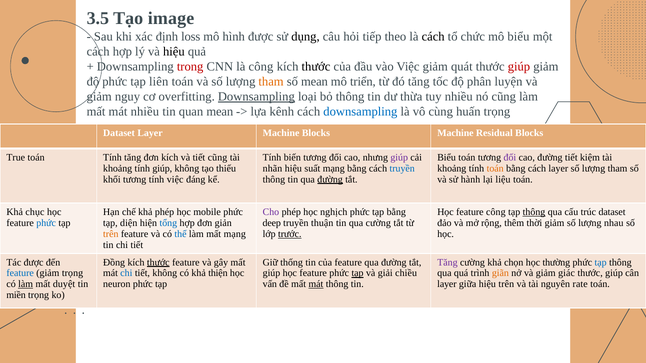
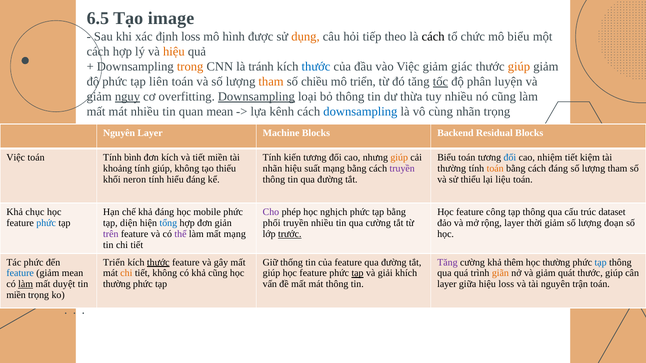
3.5: 3.5 -> 6.5
dụng colour: black -> orange
hiệu at (174, 52) colour: black -> orange
trong colour: red -> orange
là công: công -> tránh
thước at (316, 67) colour: black -> blue
quát: quát -> giác
giúp at (519, 67) colour: red -> orange
số mean: mean -> chiều
tốc underline: none -> present
nguy underline: none -> present
cùng huấn: huấn -> nhãn
Dataset at (119, 133): Dataset -> Nguyên
Blocks Machine: Machine -> Backend
True at (16, 158): True -> Việc
Tính tăng: tăng -> bình
tiết cũng: cũng -> miền
biến: biến -> kiến
giúp at (399, 158) colour: purple -> orange
đối at (510, 158) colour: purple -> blue
cao đường: đường -> nhiệm
truyền at (402, 168) colour: blue -> purple
khoảng at (452, 168): khoảng -> thường
cách layer: layer -> đáng
khối tương: tương -> neron
tính việc: việc -> hiểu
đường at (330, 179) underline: present -> none
hành: hành -> thiểu
khả phép: phép -> đáng
thông at (534, 212) underline: present -> none
deep: deep -> phối
truyền thuận: thuận -> nhiều
rộng thêm: thêm -> layer
nhau: nhau -> đoạn
trên at (111, 234) colour: orange -> purple
thể colour: blue -> purple
Tác được: được -> phức
Đồng at (114, 263): Đồng -> Triển
chọn: chọn -> thêm
giảm trọng: trọng -> mean
chi at (126, 274) colour: blue -> orange
khả thiện: thiện -> cũng
chiều: chiều -> khích
giác: giác -> quát
neuron at (117, 285): neuron -> thường
mát at (316, 285) underline: present -> none
hiệu trên: trên -> loss
rate: rate -> trận
